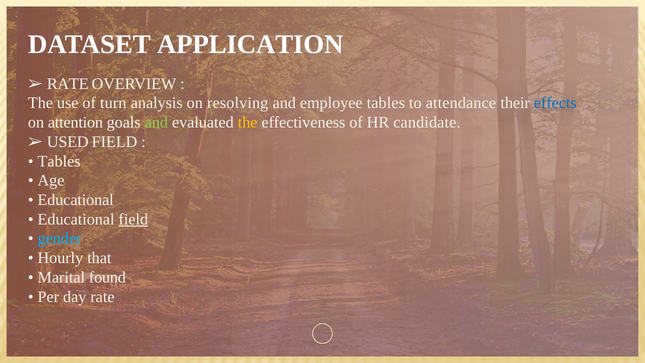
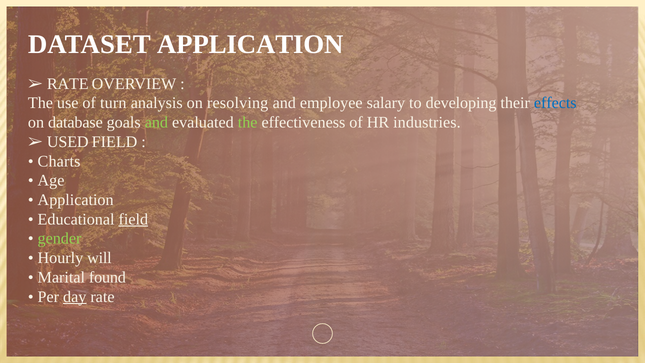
employee tables: tables -> salary
attendance: attendance -> developing
attention: attention -> database
the at (248, 122) colour: yellow -> light green
candidate: candidate -> industries
Tables at (59, 161): Tables -> Charts
Educational at (76, 200): Educational -> Application
gender colour: light blue -> light green
that: that -> will
day underline: none -> present
